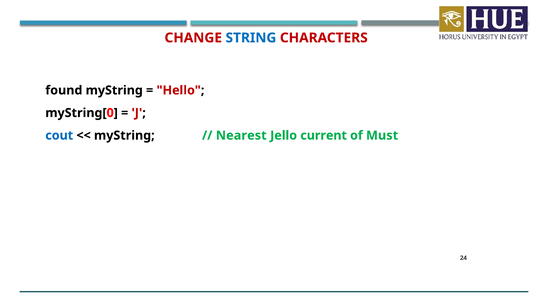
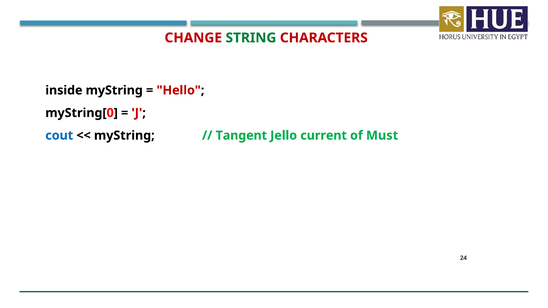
STRING colour: blue -> green
found: found -> inside
Nearest: Nearest -> Tangent
